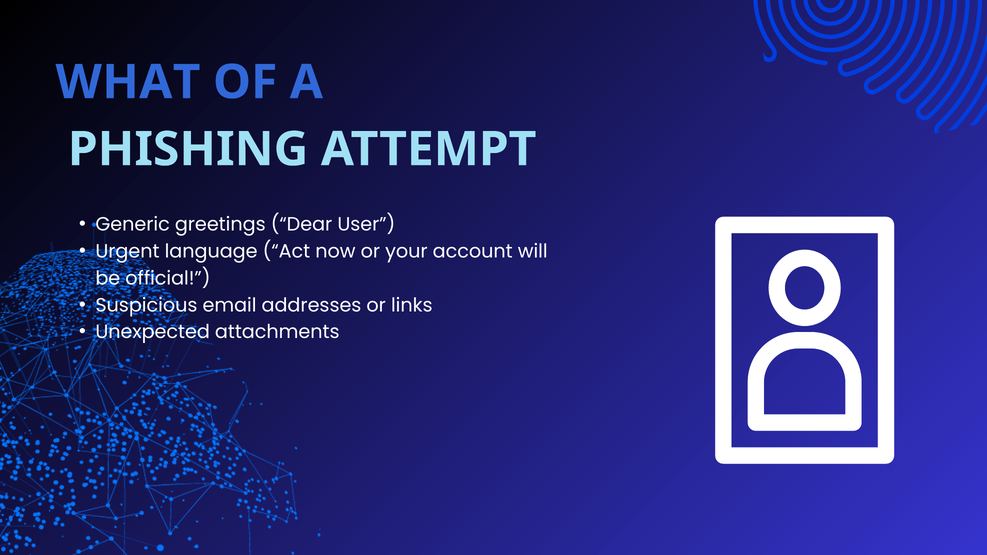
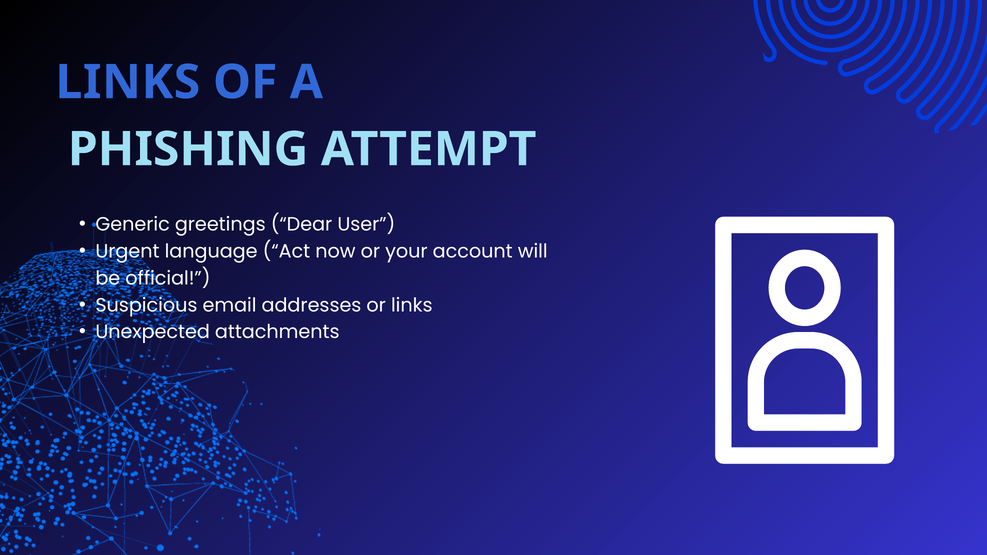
WHAT at (128, 82): WHAT -> LINKS
